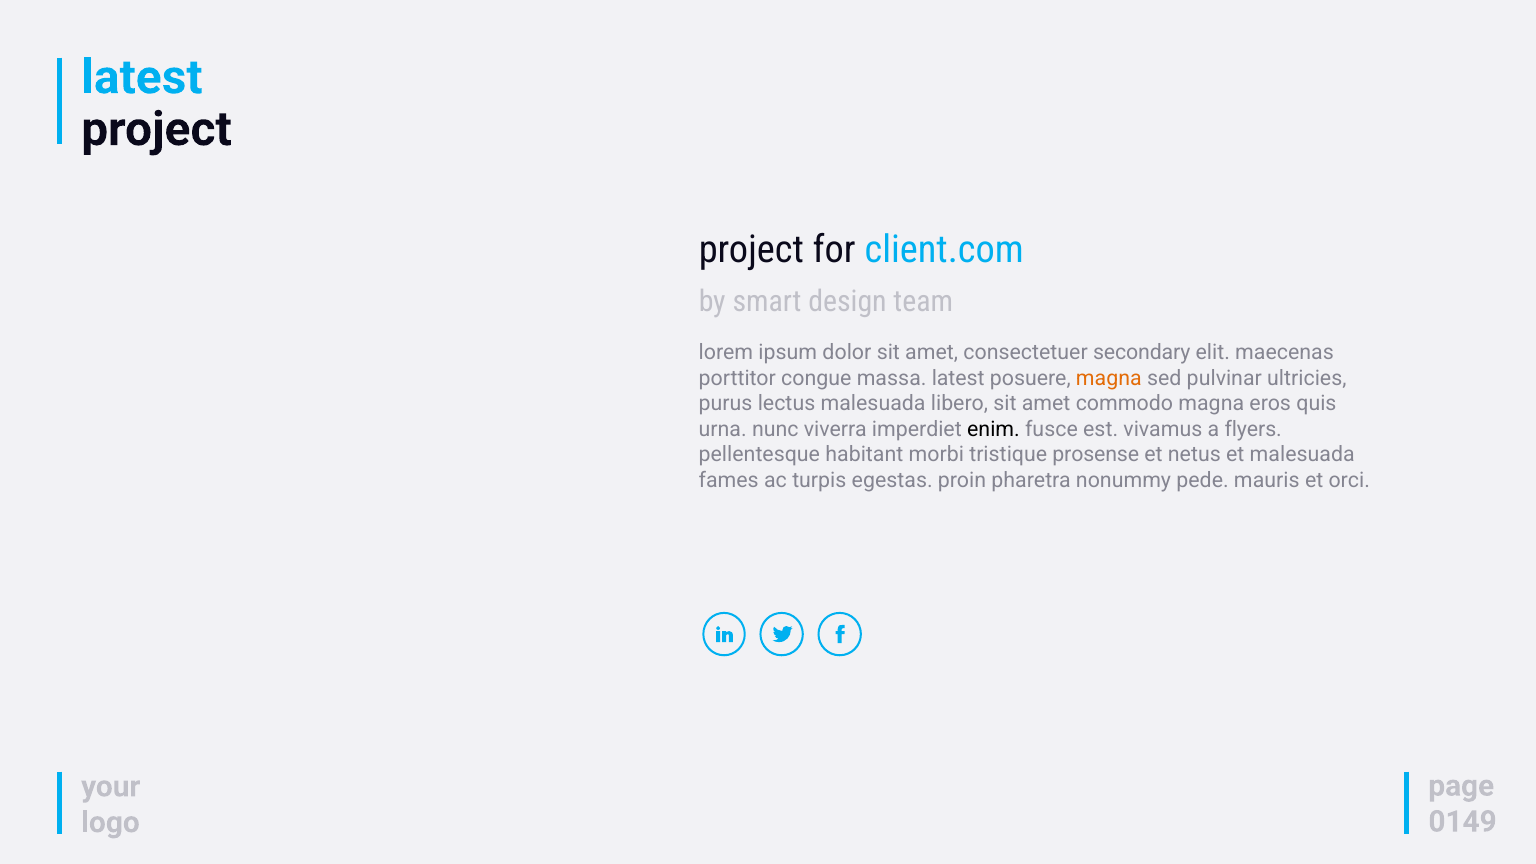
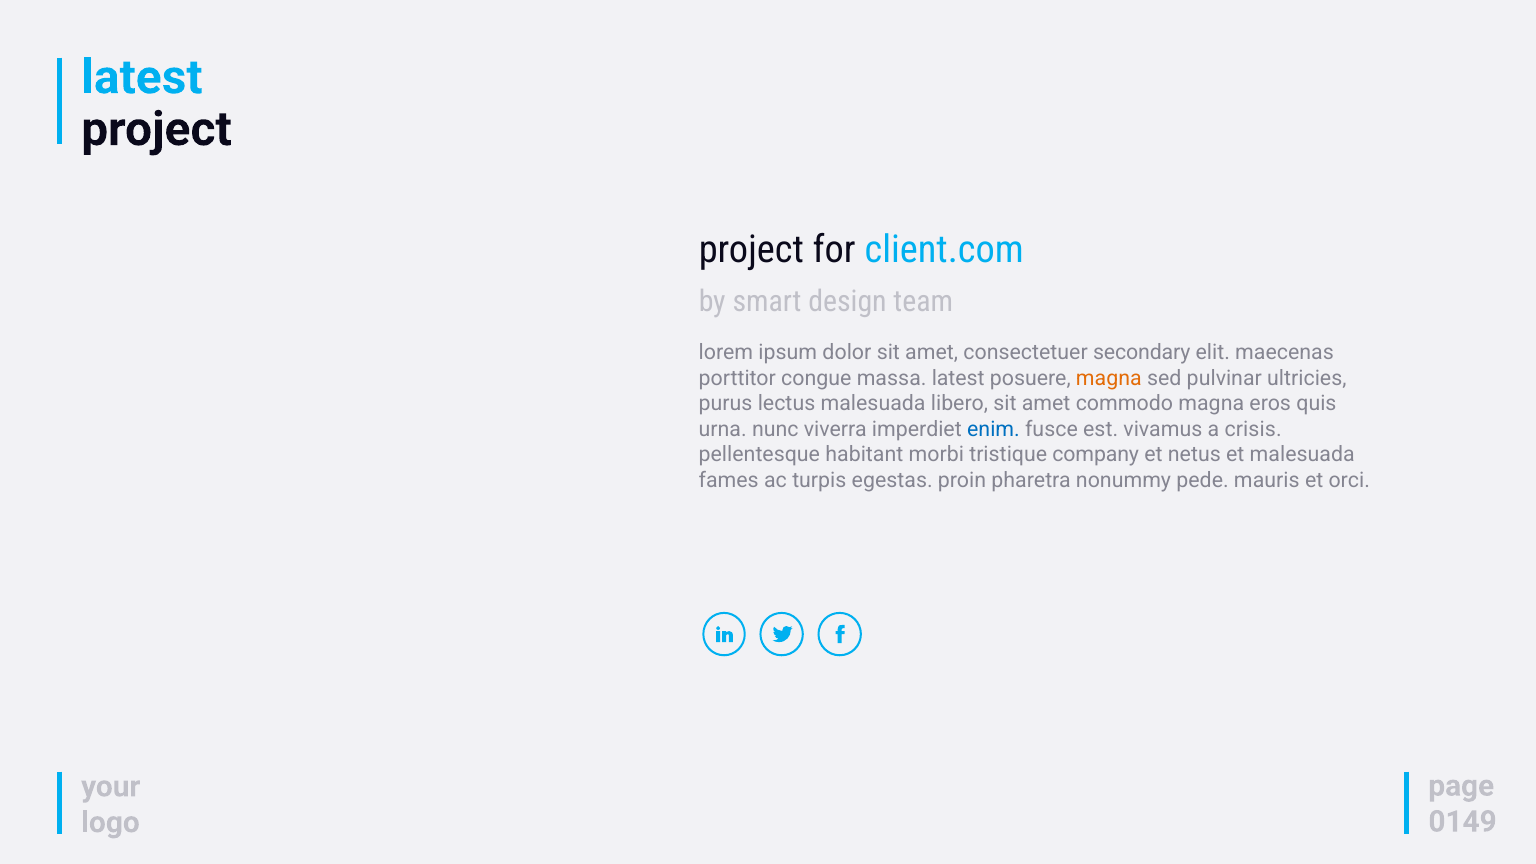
enim colour: black -> blue
flyers: flyers -> crisis
prosense: prosense -> company
